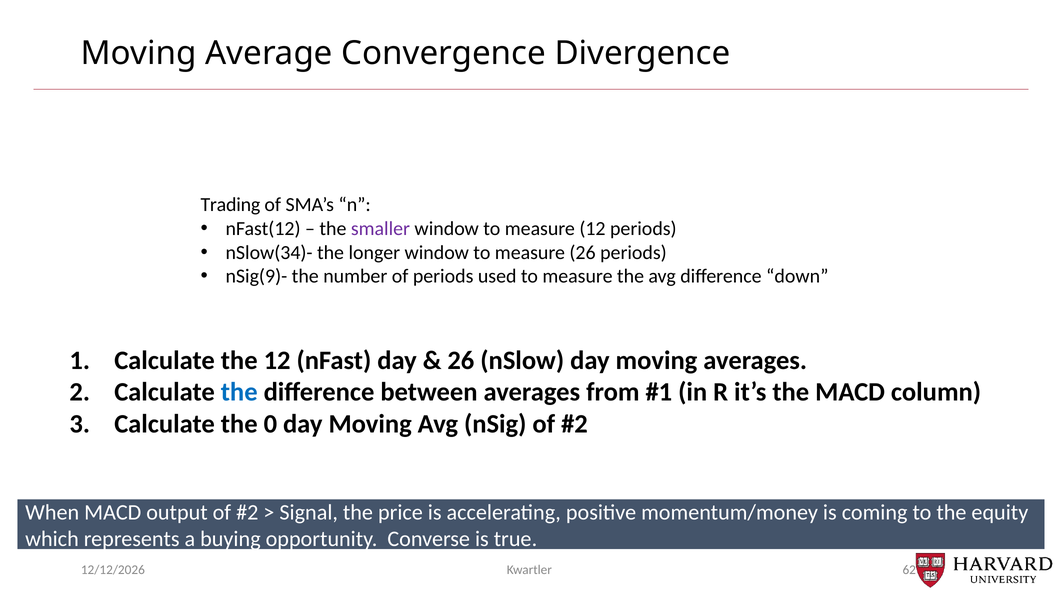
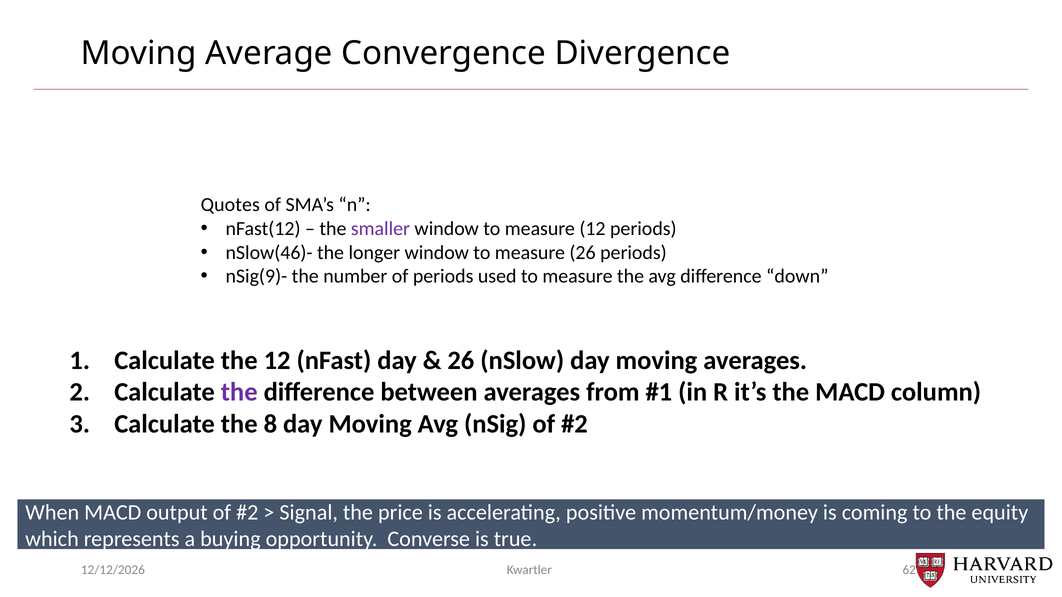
Trading: Trading -> Quotes
nSlow(34)-: nSlow(34)- -> nSlow(46)-
the at (239, 392) colour: blue -> purple
0: 0 -> 8
